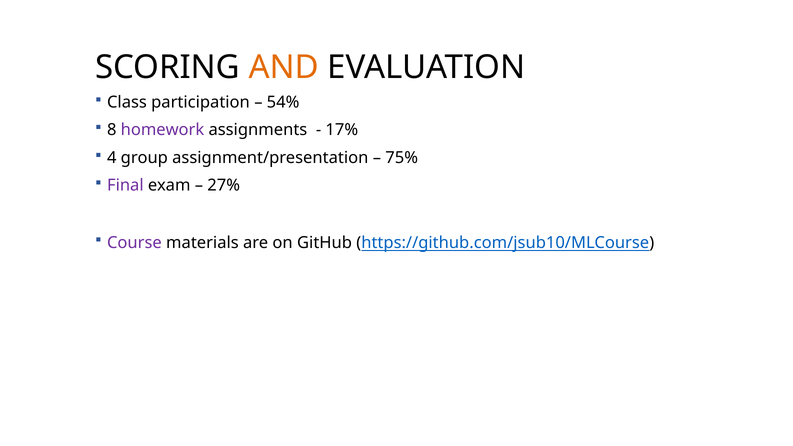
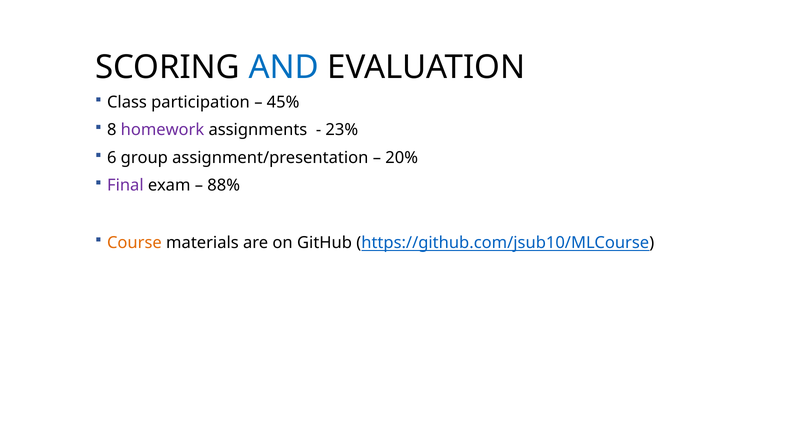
AND colour: orange -> blue
54%: 54% -> 45%
17%: 17% -> 23%
4: 4 -> 6
75%: 75% -> 20%
27%: 27% -> 88%
Course colour: purple -> orange
